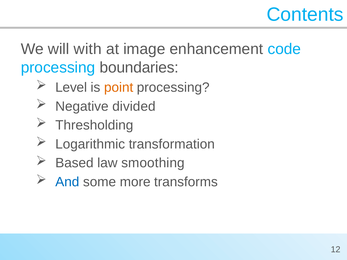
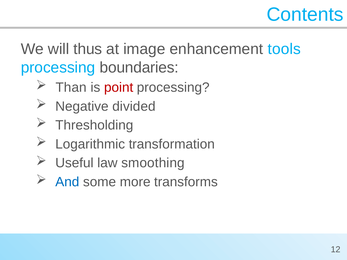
with: with -> thus
code: code -> tools
Level: Level -> Than
point colour: orange -> red
Based: Based -> Useful
